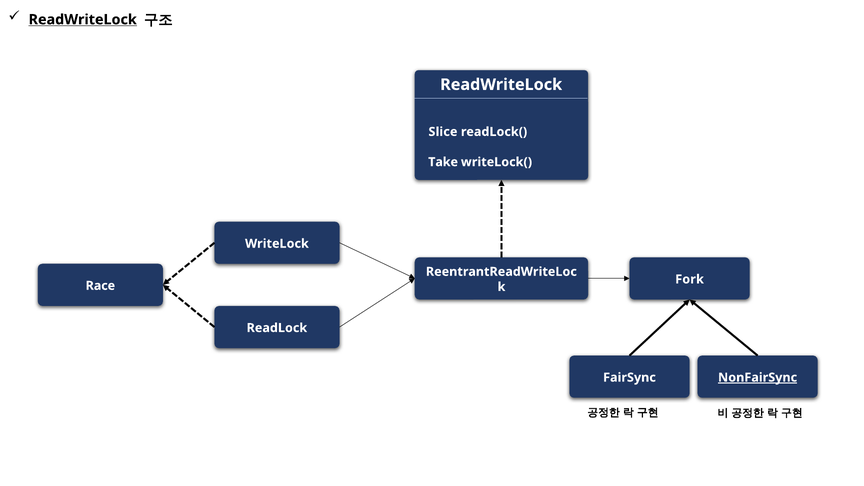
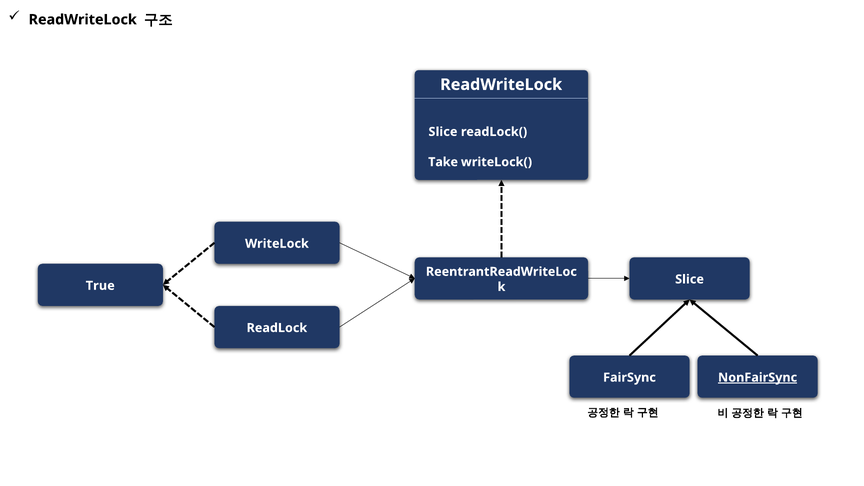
ReadWriteLock at (83, 20) underline: present -> none
Fork at (690, 279): Fork -> Slice
Race: Race -> True
